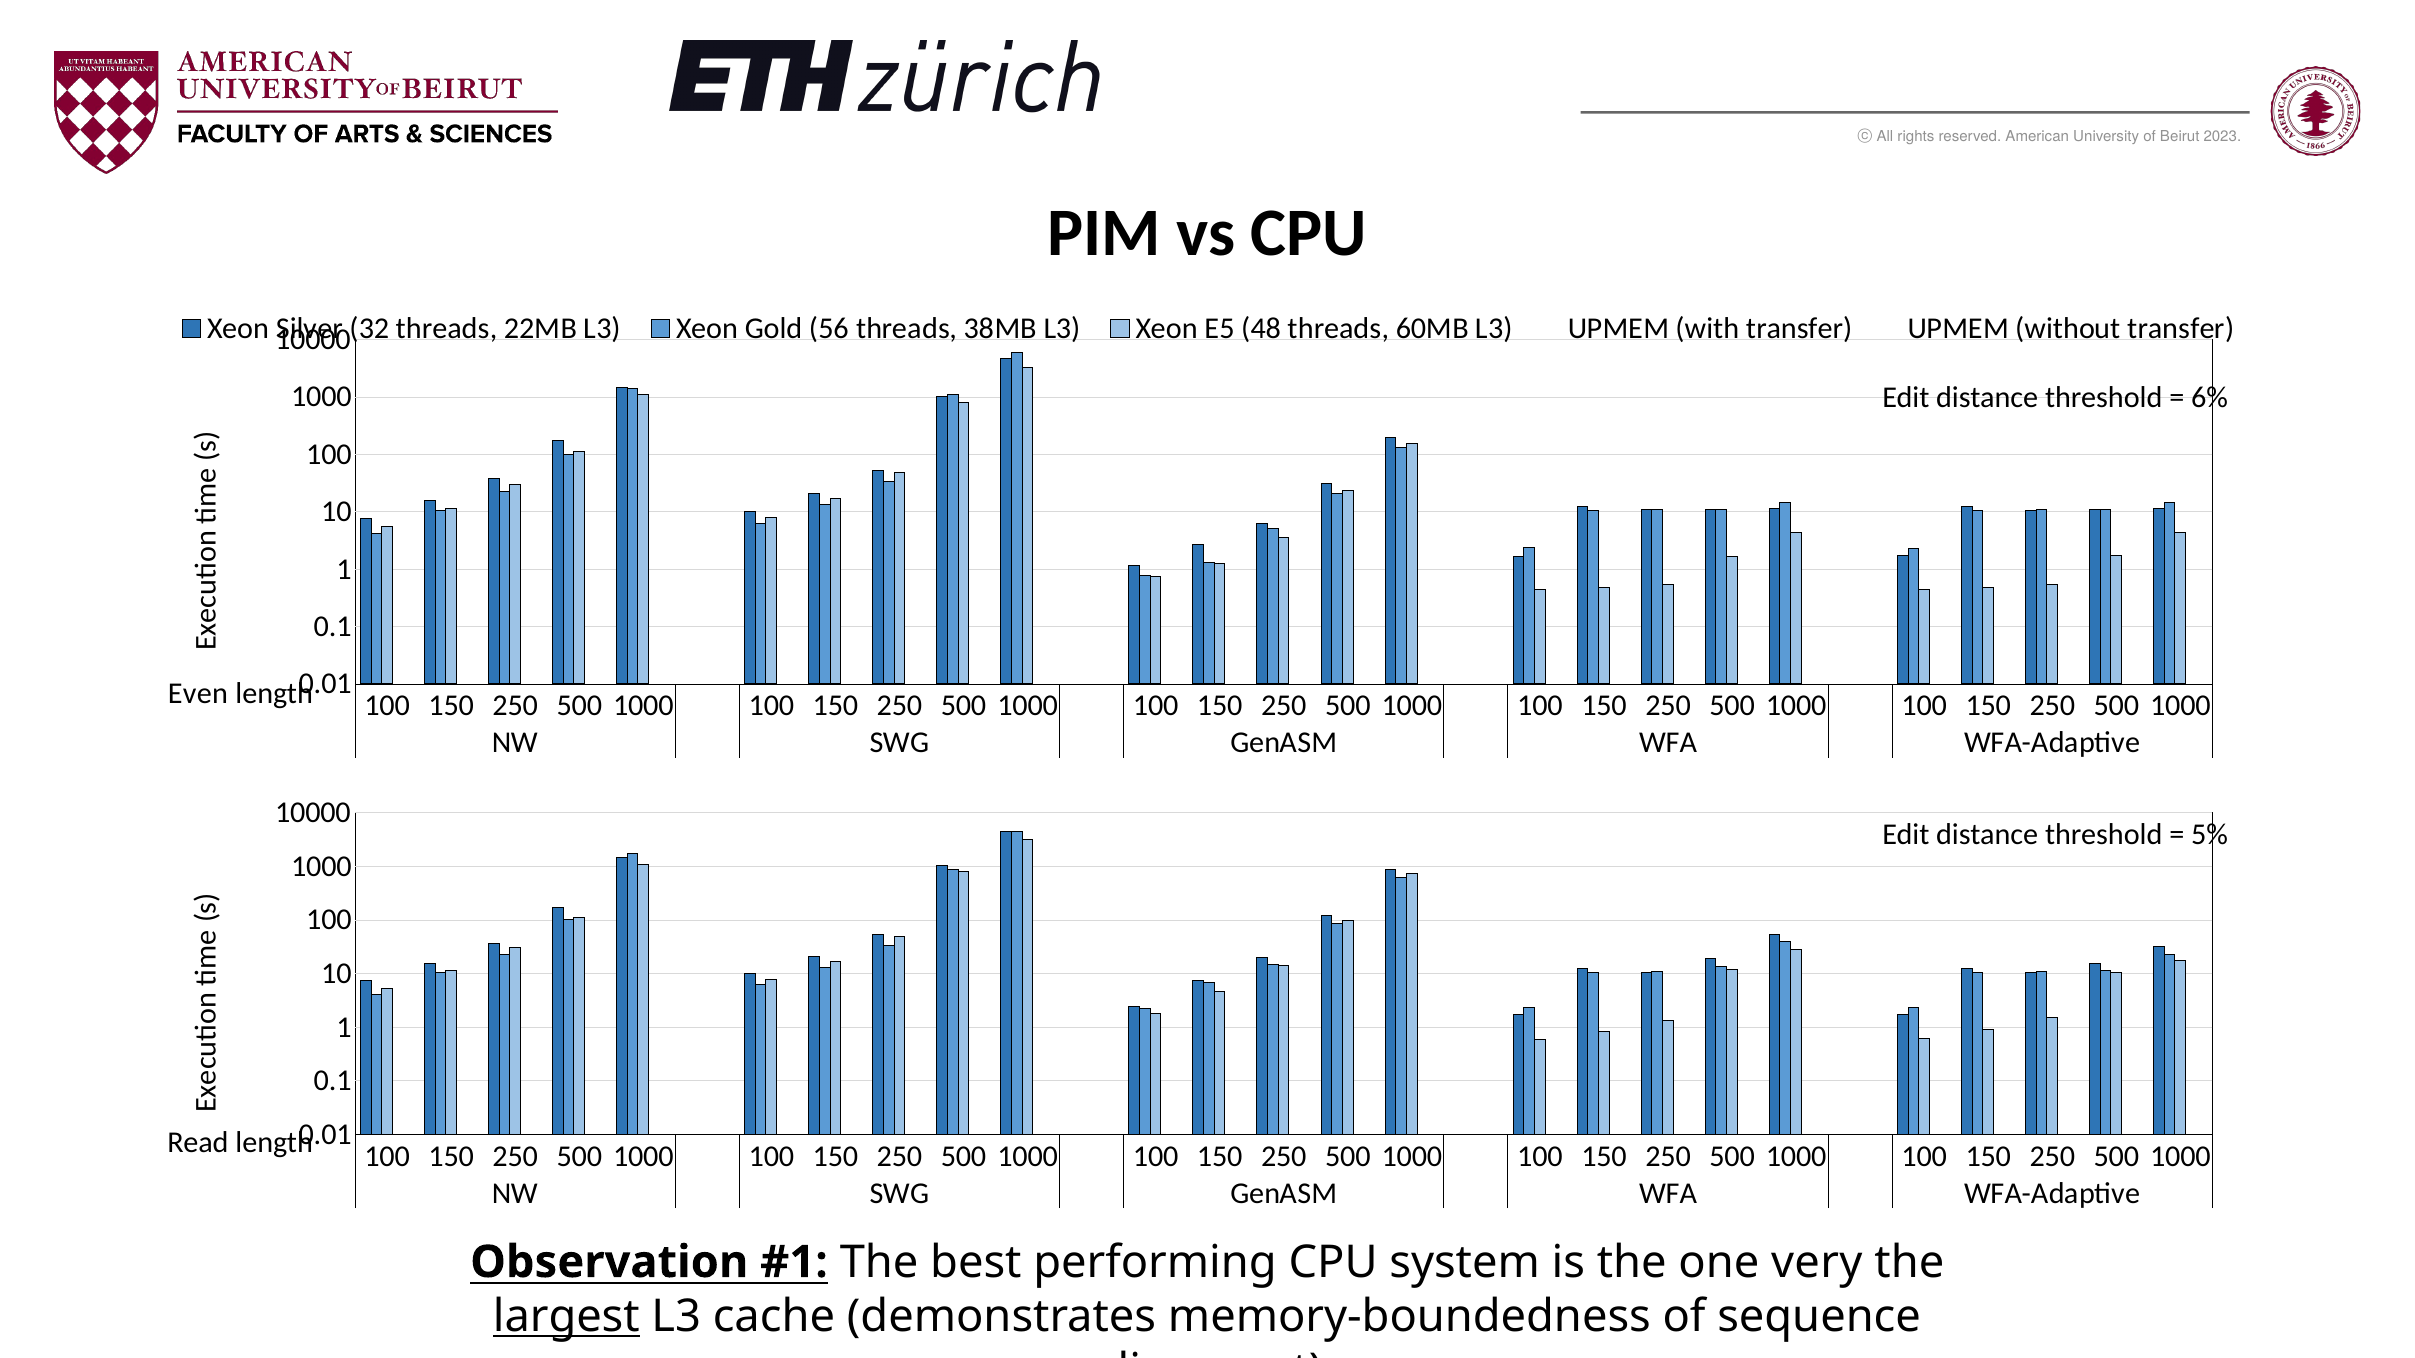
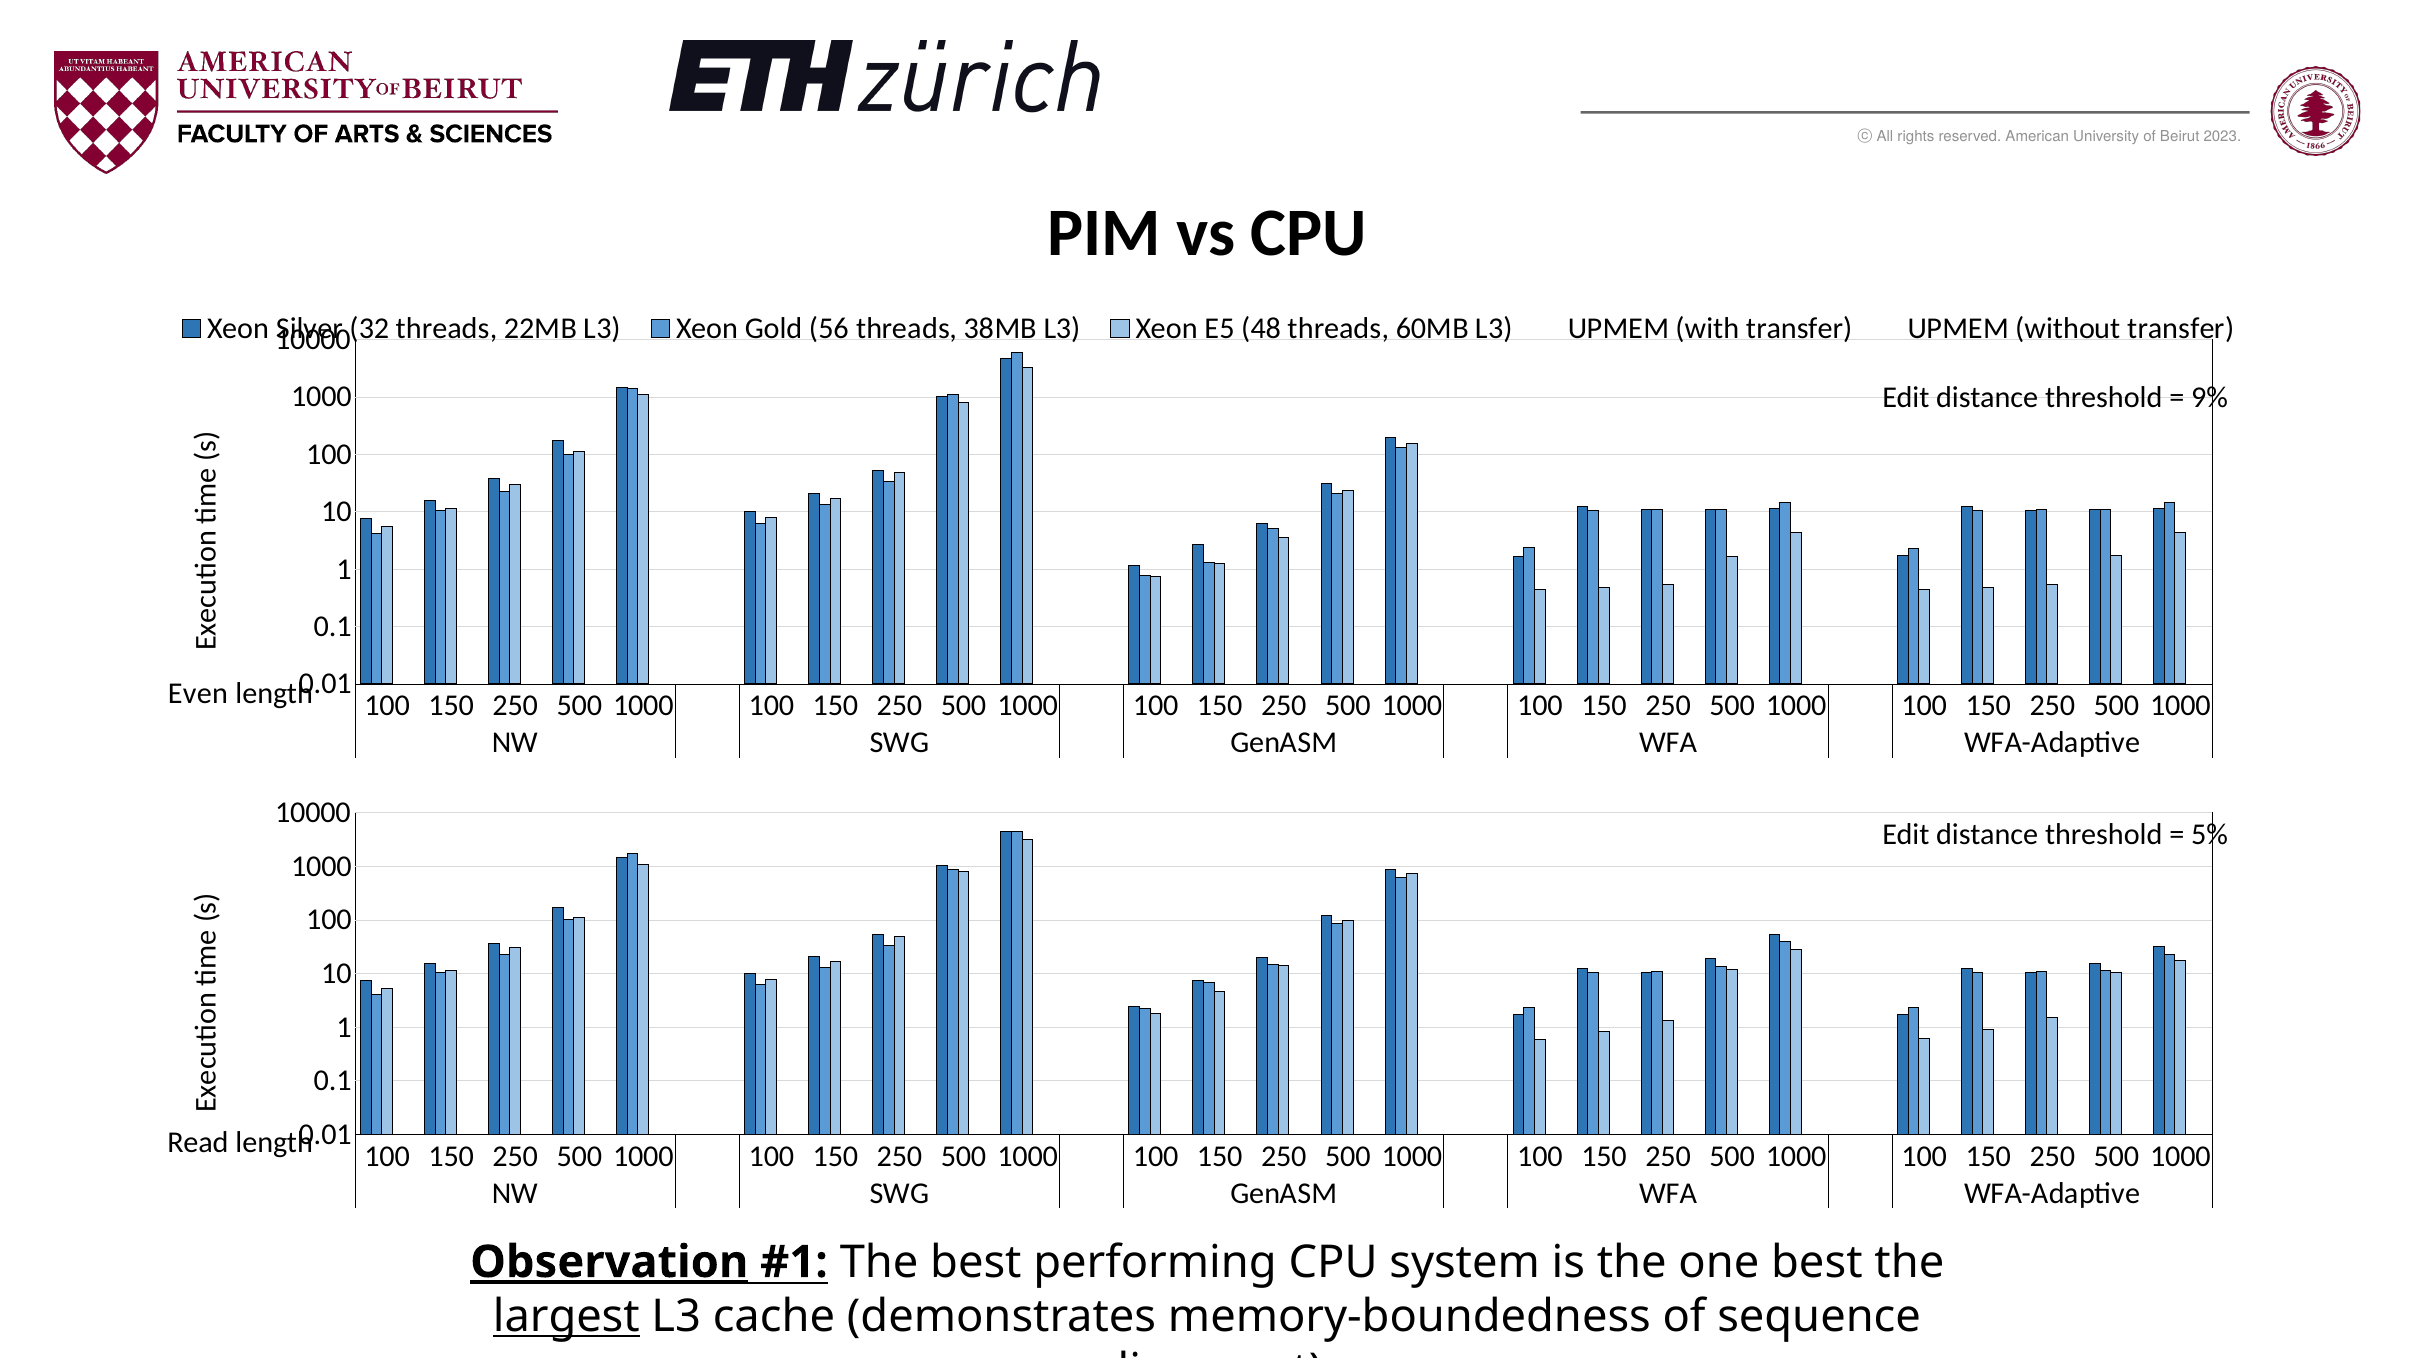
6%: 6% -> 9%
Observation underline: none -> present
one very: very -> best
